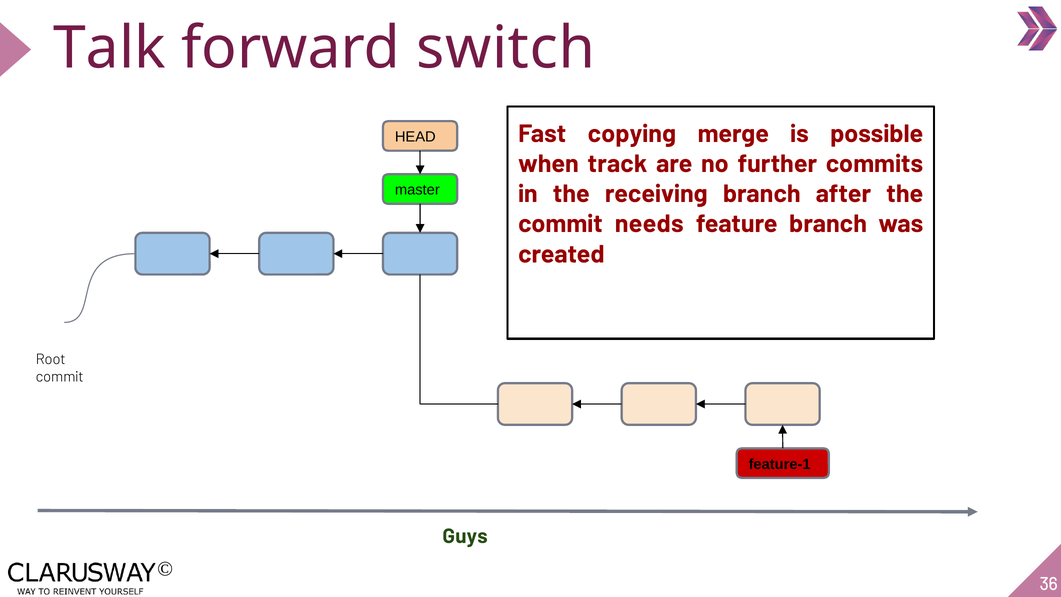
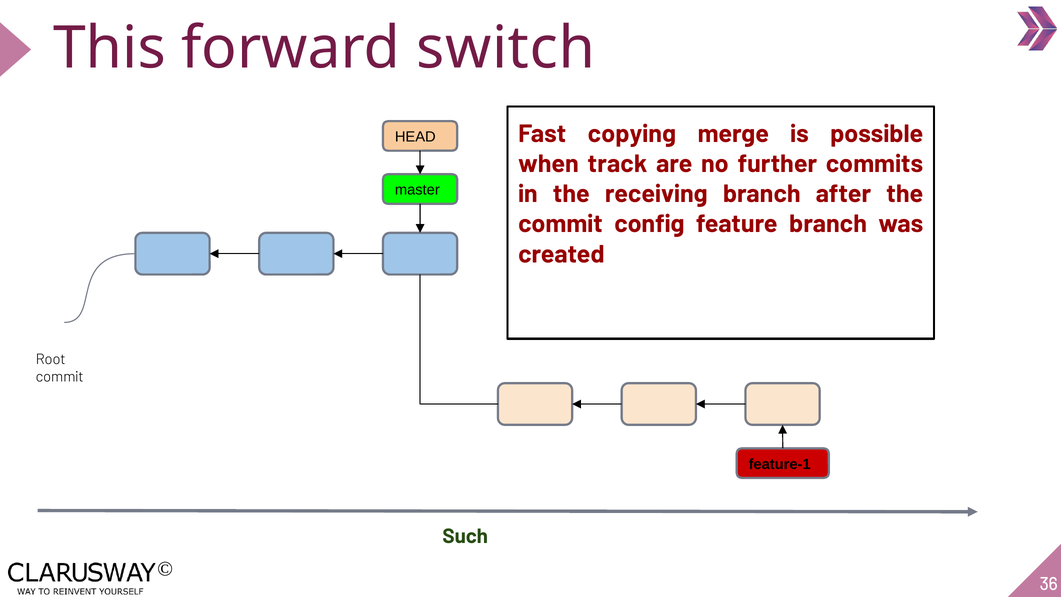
Talk: Talk -> This
needs: needs -> config
Guys: Guys -> Such
